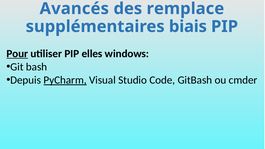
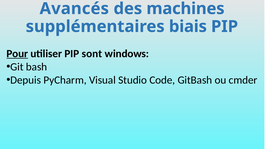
remplace: remplace -> machines
elles: elles -> sont
PyCharm underline: present -> none
